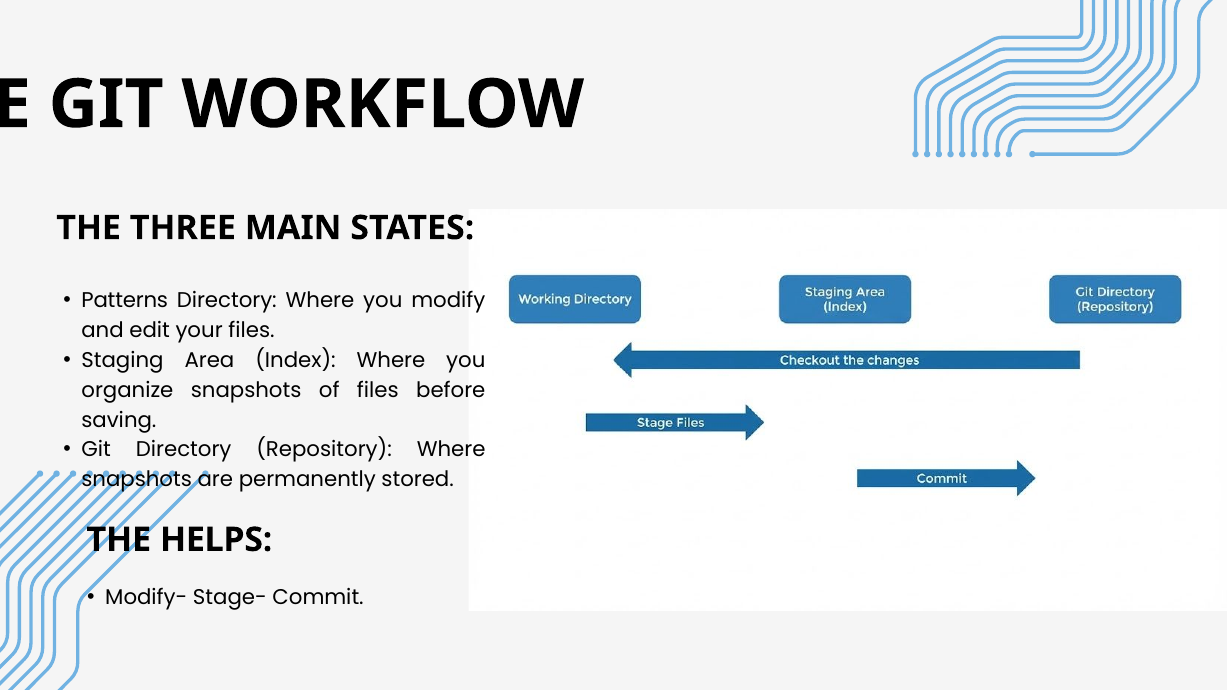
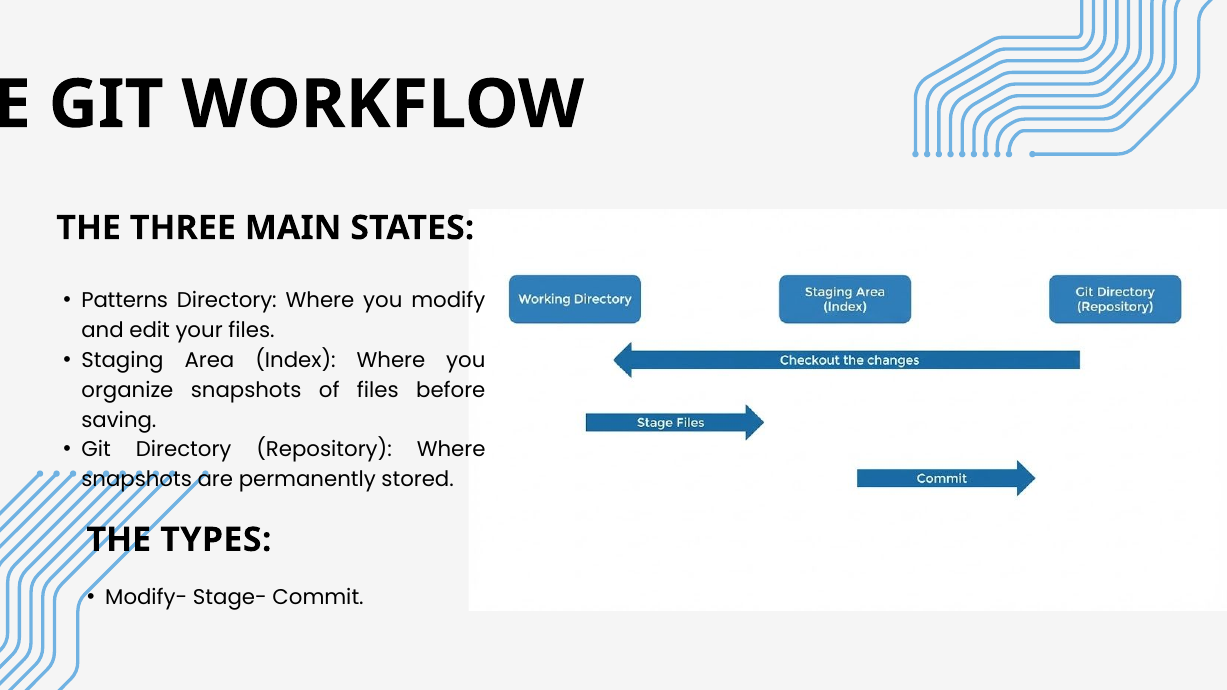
HELPS: HELPS -> TYPES
